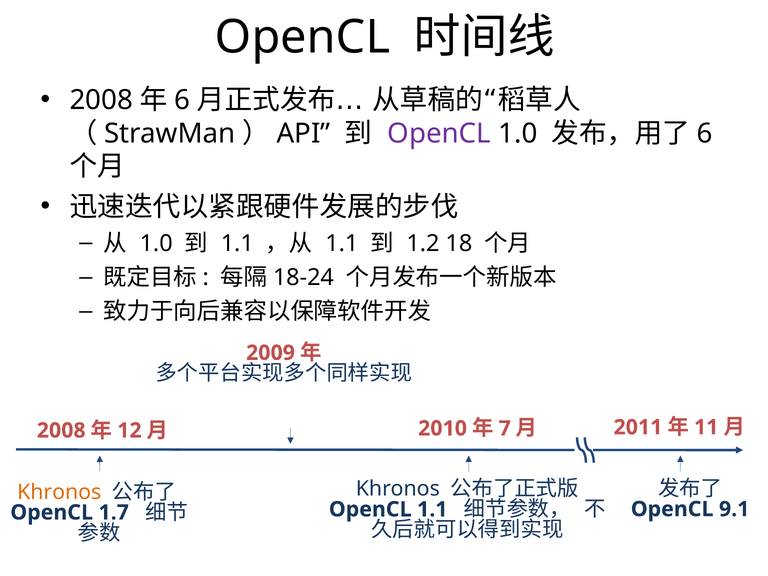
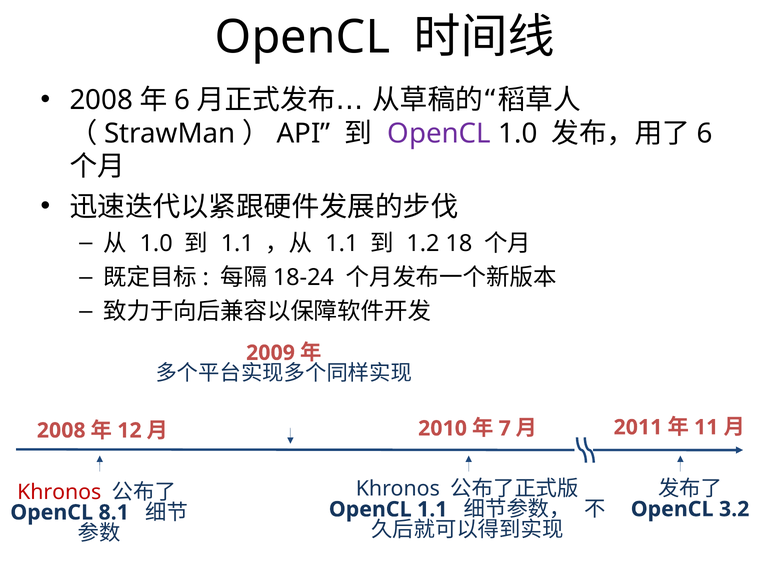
Khronos at (59, 492) colour: orange -> red
9.1: 9.1 -> 3.2
1.7: 1.7 -> 8.1
